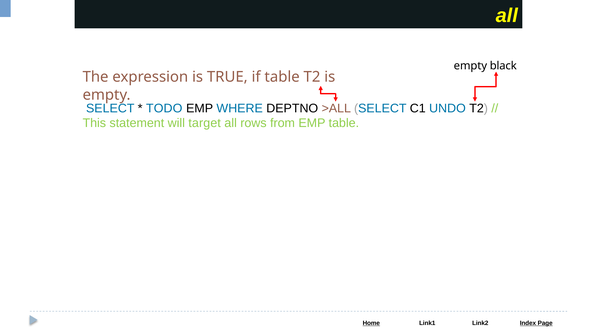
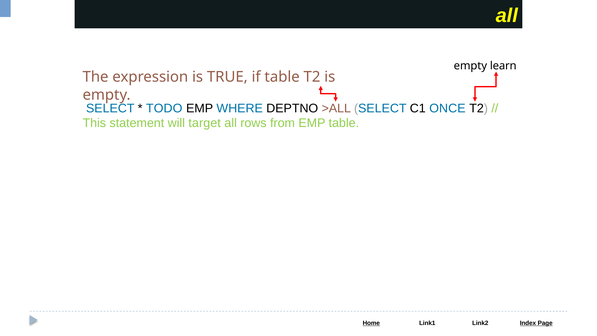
black: black -> learn
UNDO: UNDO -> ONCE
